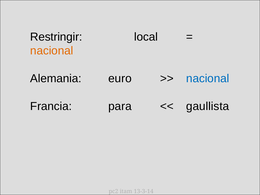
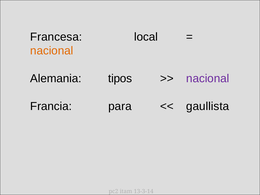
Restringir: Restringir -> Francesa
euro: euro -> tipos
nacional at (208, 79) colour: blue -> purple
